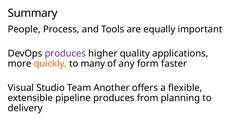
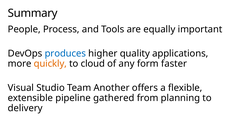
produces at (65, 53) colour: purple -> blue
many: many -> cloud
pipeline produces: produces -> gathered
